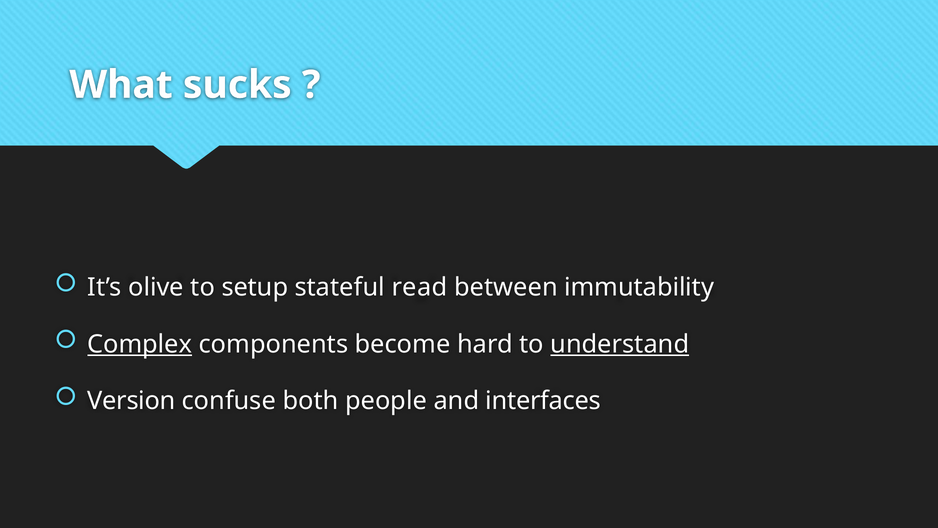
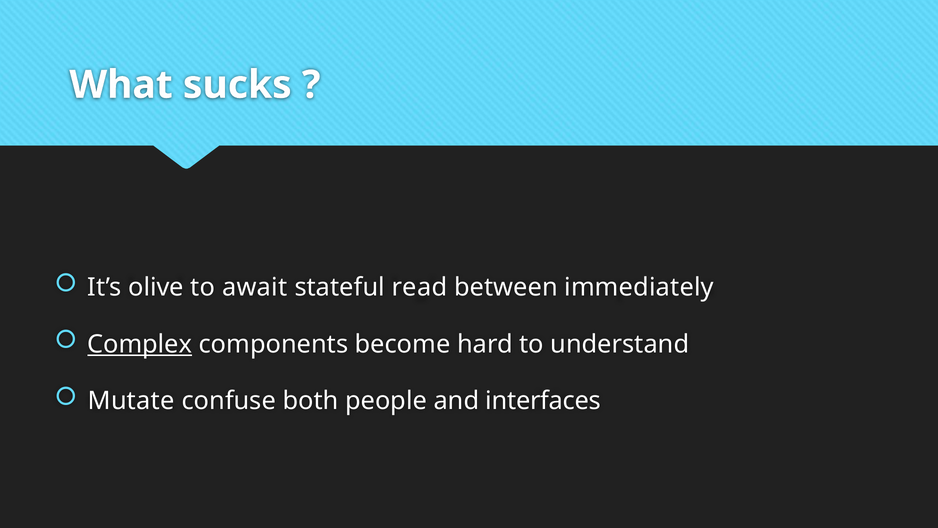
setup: setup -> await
immutability: immutability -> immediately
understand underline: present -> none
Version: Version -> Mutate
